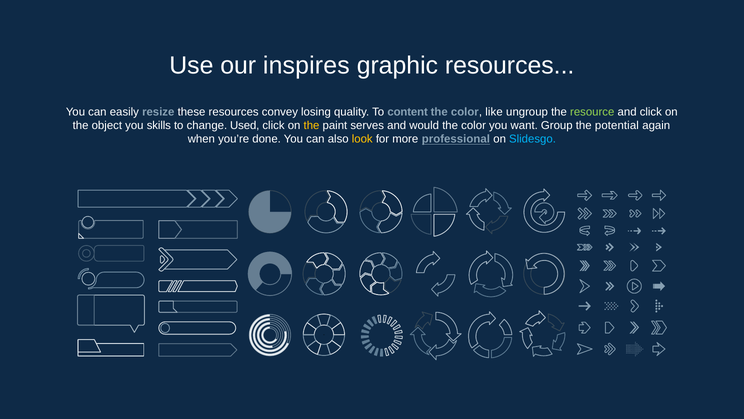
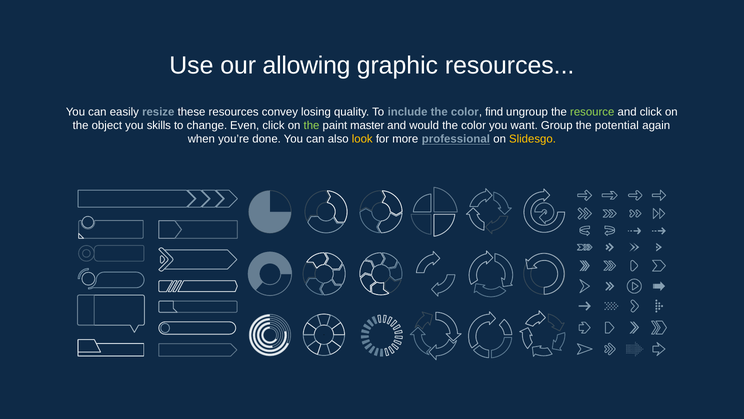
inspires: inspires -> allowing
content: content -> include
like: like -> find
Used: Used -> Even
the at (312, 125) colour: yellow -> light green
serves: serves -> master
Slidesgo colour: light blue -> yellow
